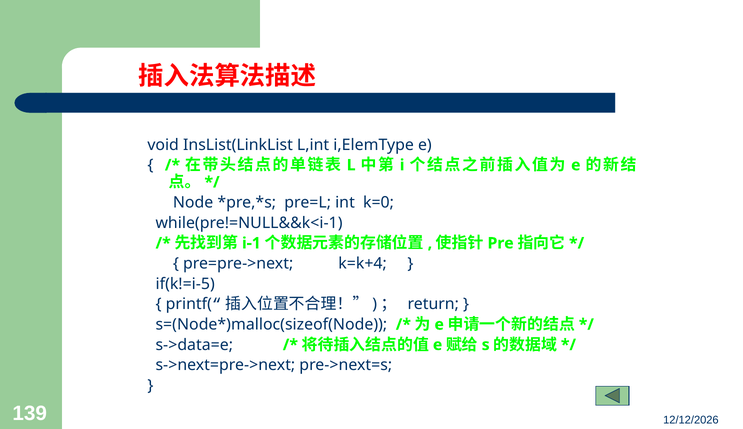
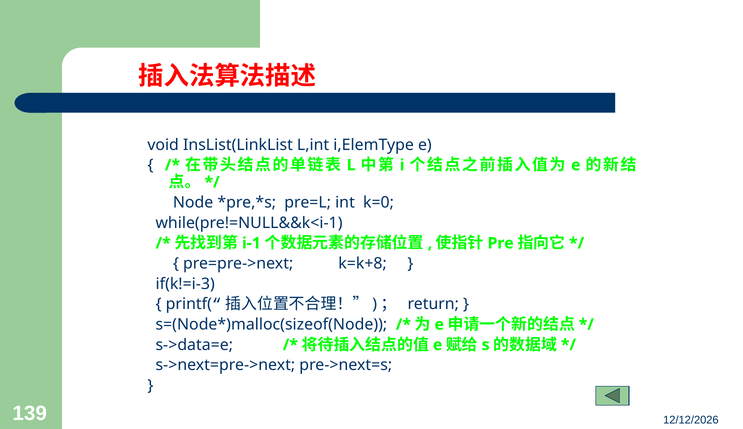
k=k+4: k=k+4 -> k=k+8
if(k!=i-5: if(k!=i-5 -> if(k!=i-3
